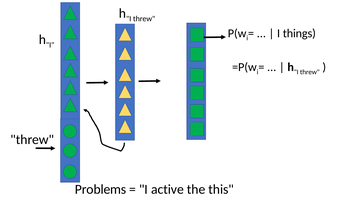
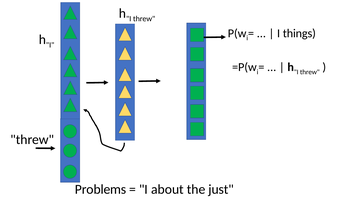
active: active -> about
this: this -> just
